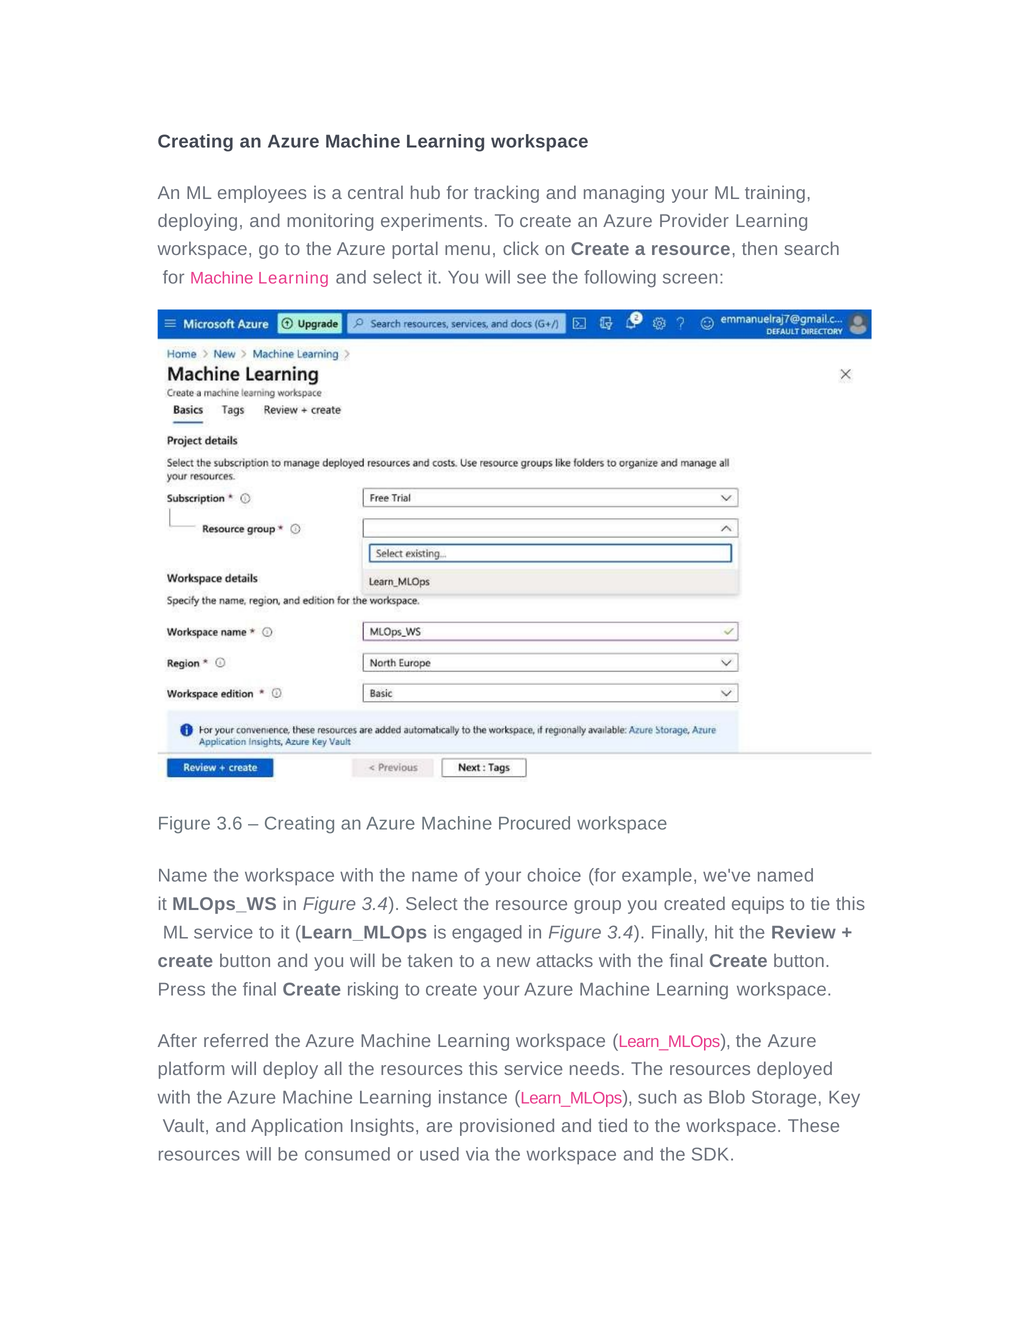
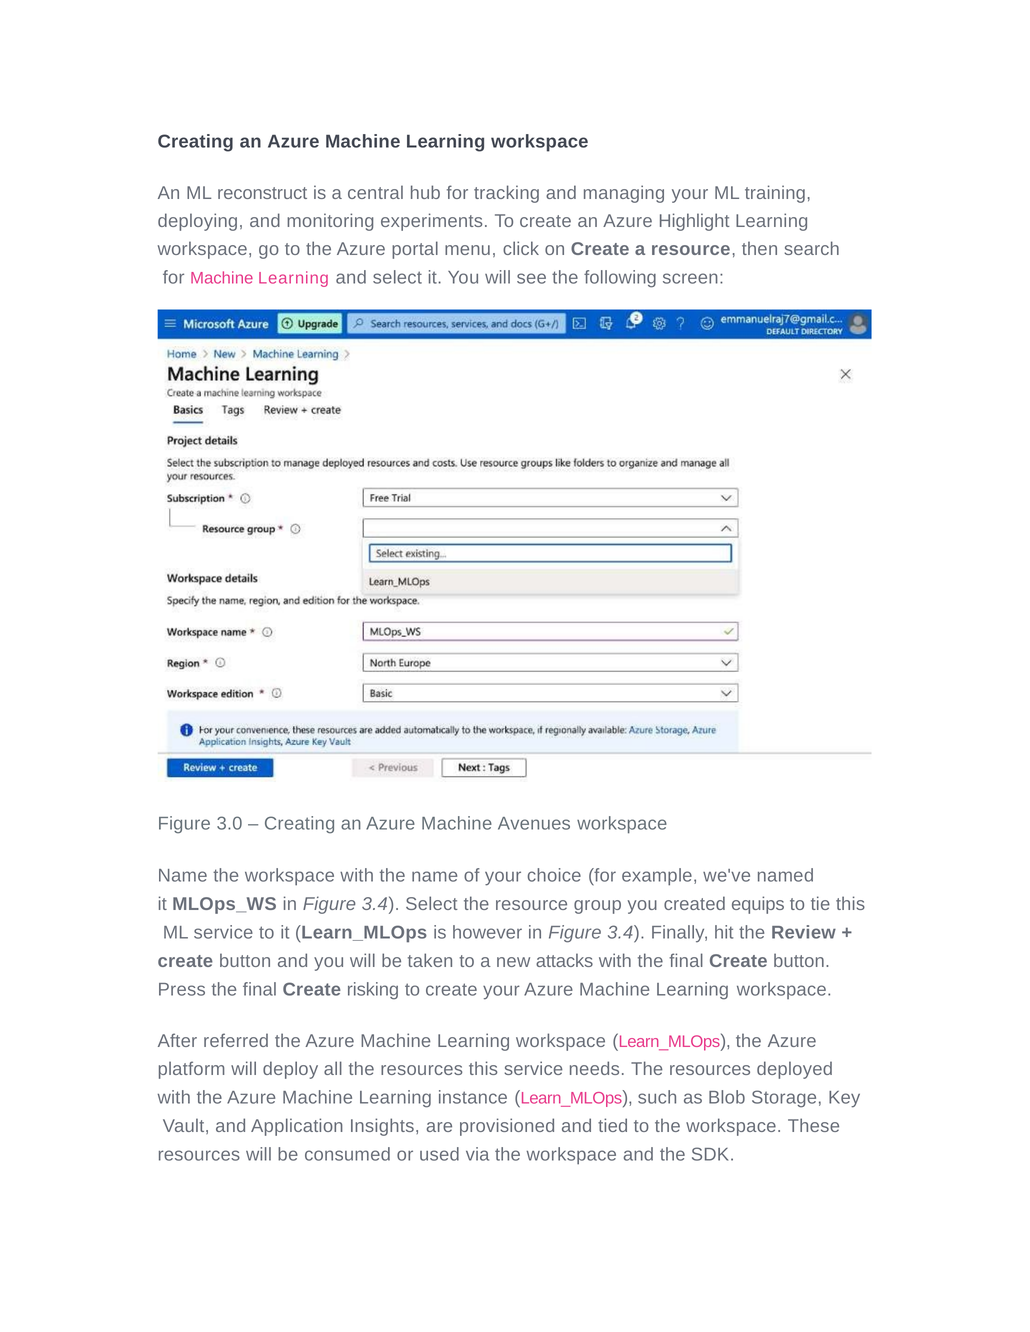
employees: employees -> reconstruct
Provider: Provider -> Highlight
3.6: 3.6 -> 3.0
Procured: Procured -> Avenues
engaged: engaged -> however
